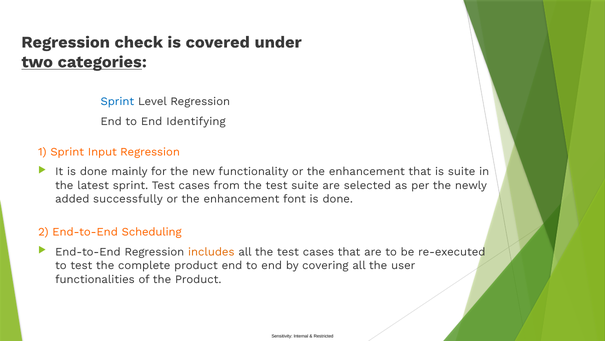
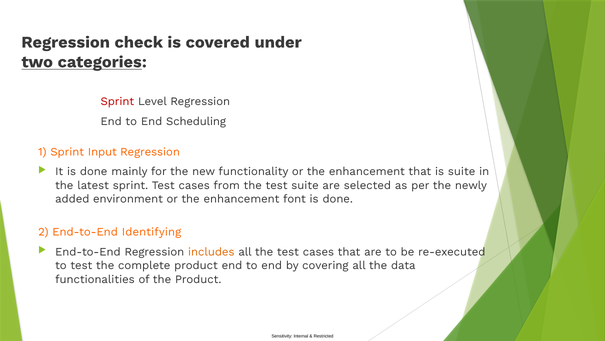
Sprint at (117, 101) colour: blue -> red
Identifying: Identifying -> Scheduling
successfully: successfully -> environment
Scheduling: Scheduling -> Identifying
user: user -> data
